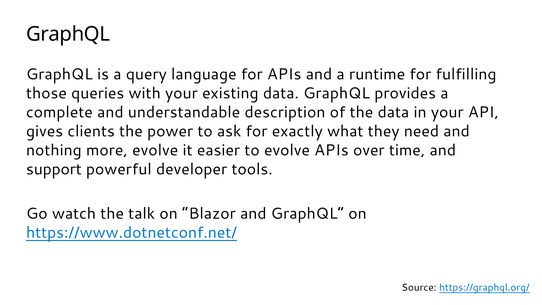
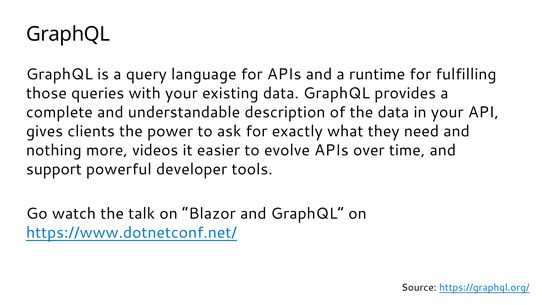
more evolve: evolve -> videos
